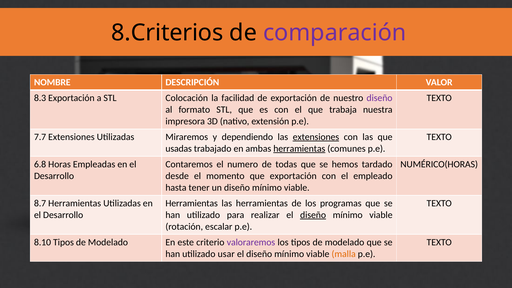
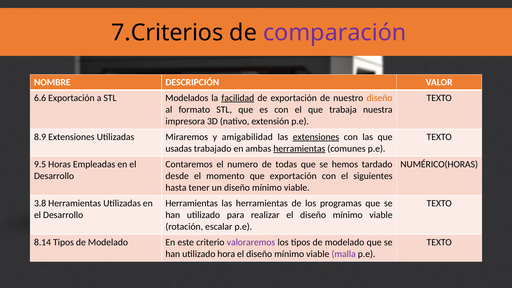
8.Criterios: 8.Criterios -> 7.Criterios
8.3: 8.3 -> 6.6
Colocación: Colocación -> Modelados
facilidad underline: none -> present
diseño at (380, 98) colour: purple -> orange
7.7: 7.7 -> 8.9
dependiendo: dependiendo -> amigabilidad
6.8: 6.8 -> 9.5
empleado: empleado -> siguientes
8.7: 8.7 -> 3.8
diseño at (313, 215) underline: present -> none
8.10: 8.10 -> 8.14
usar: usar -> hora
malla colour: orange -> purple
